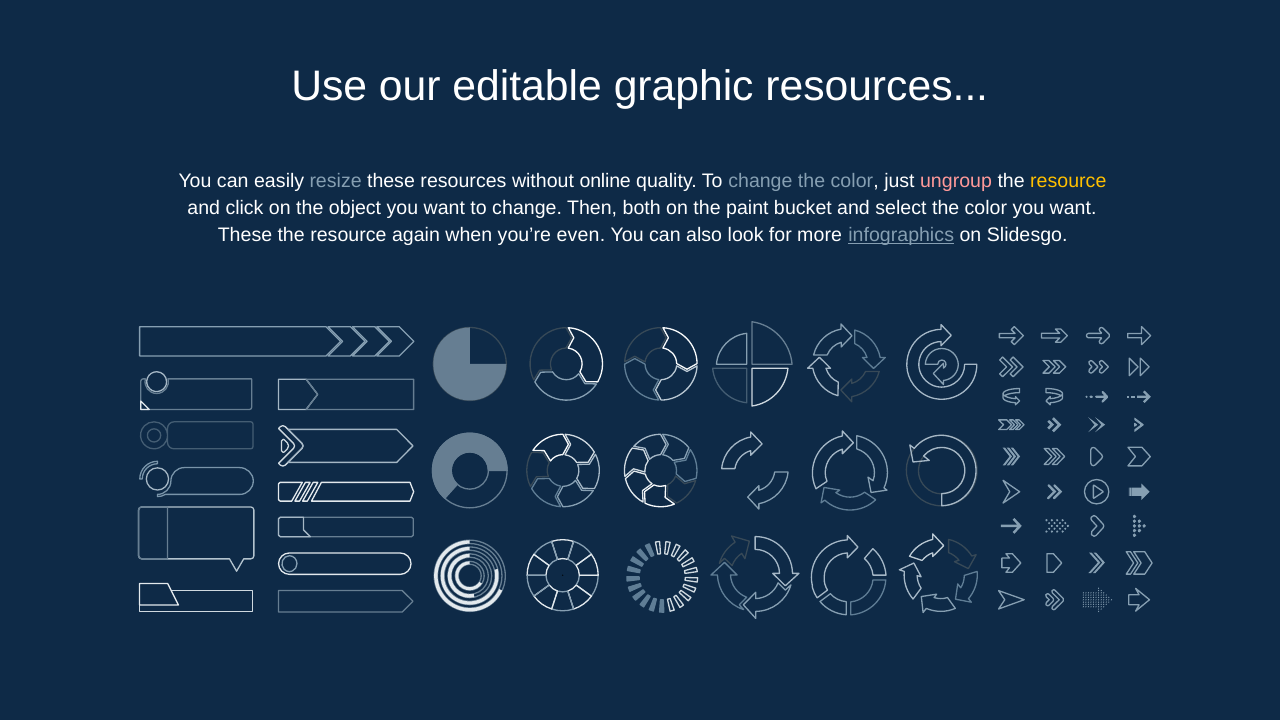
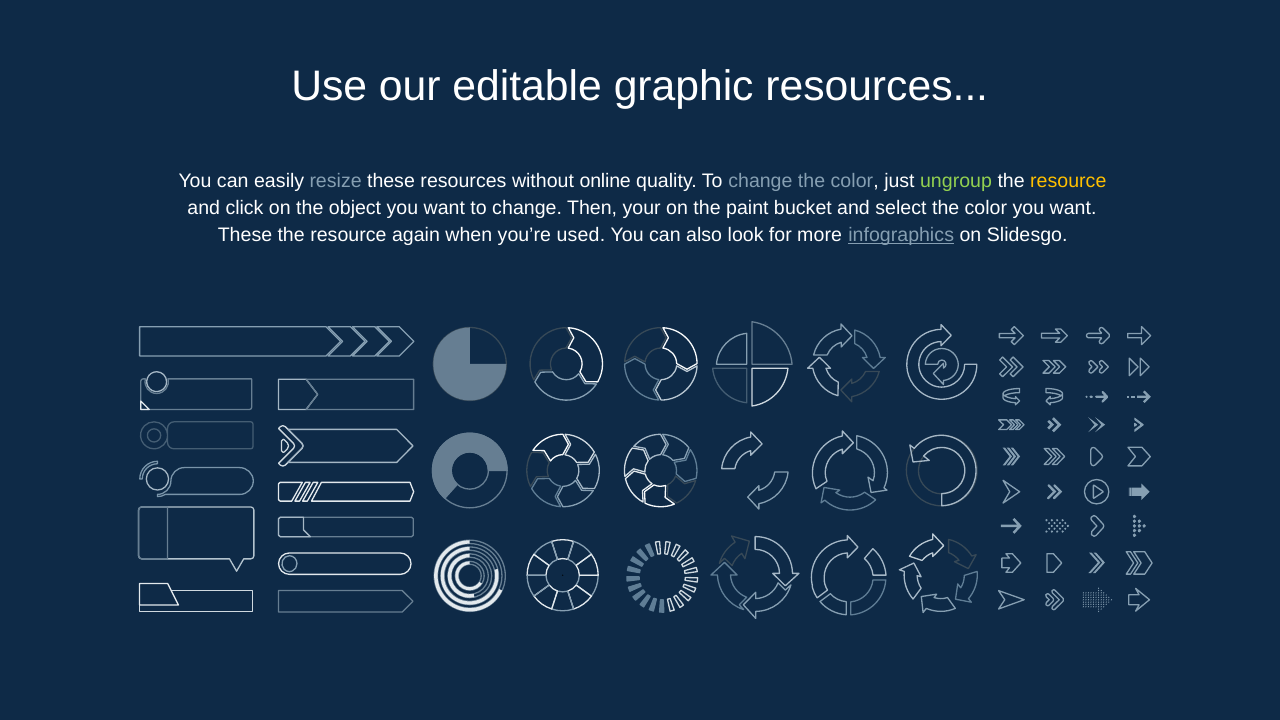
ungroup colour: pink -> light green
both: both -> your
even: even -> used
